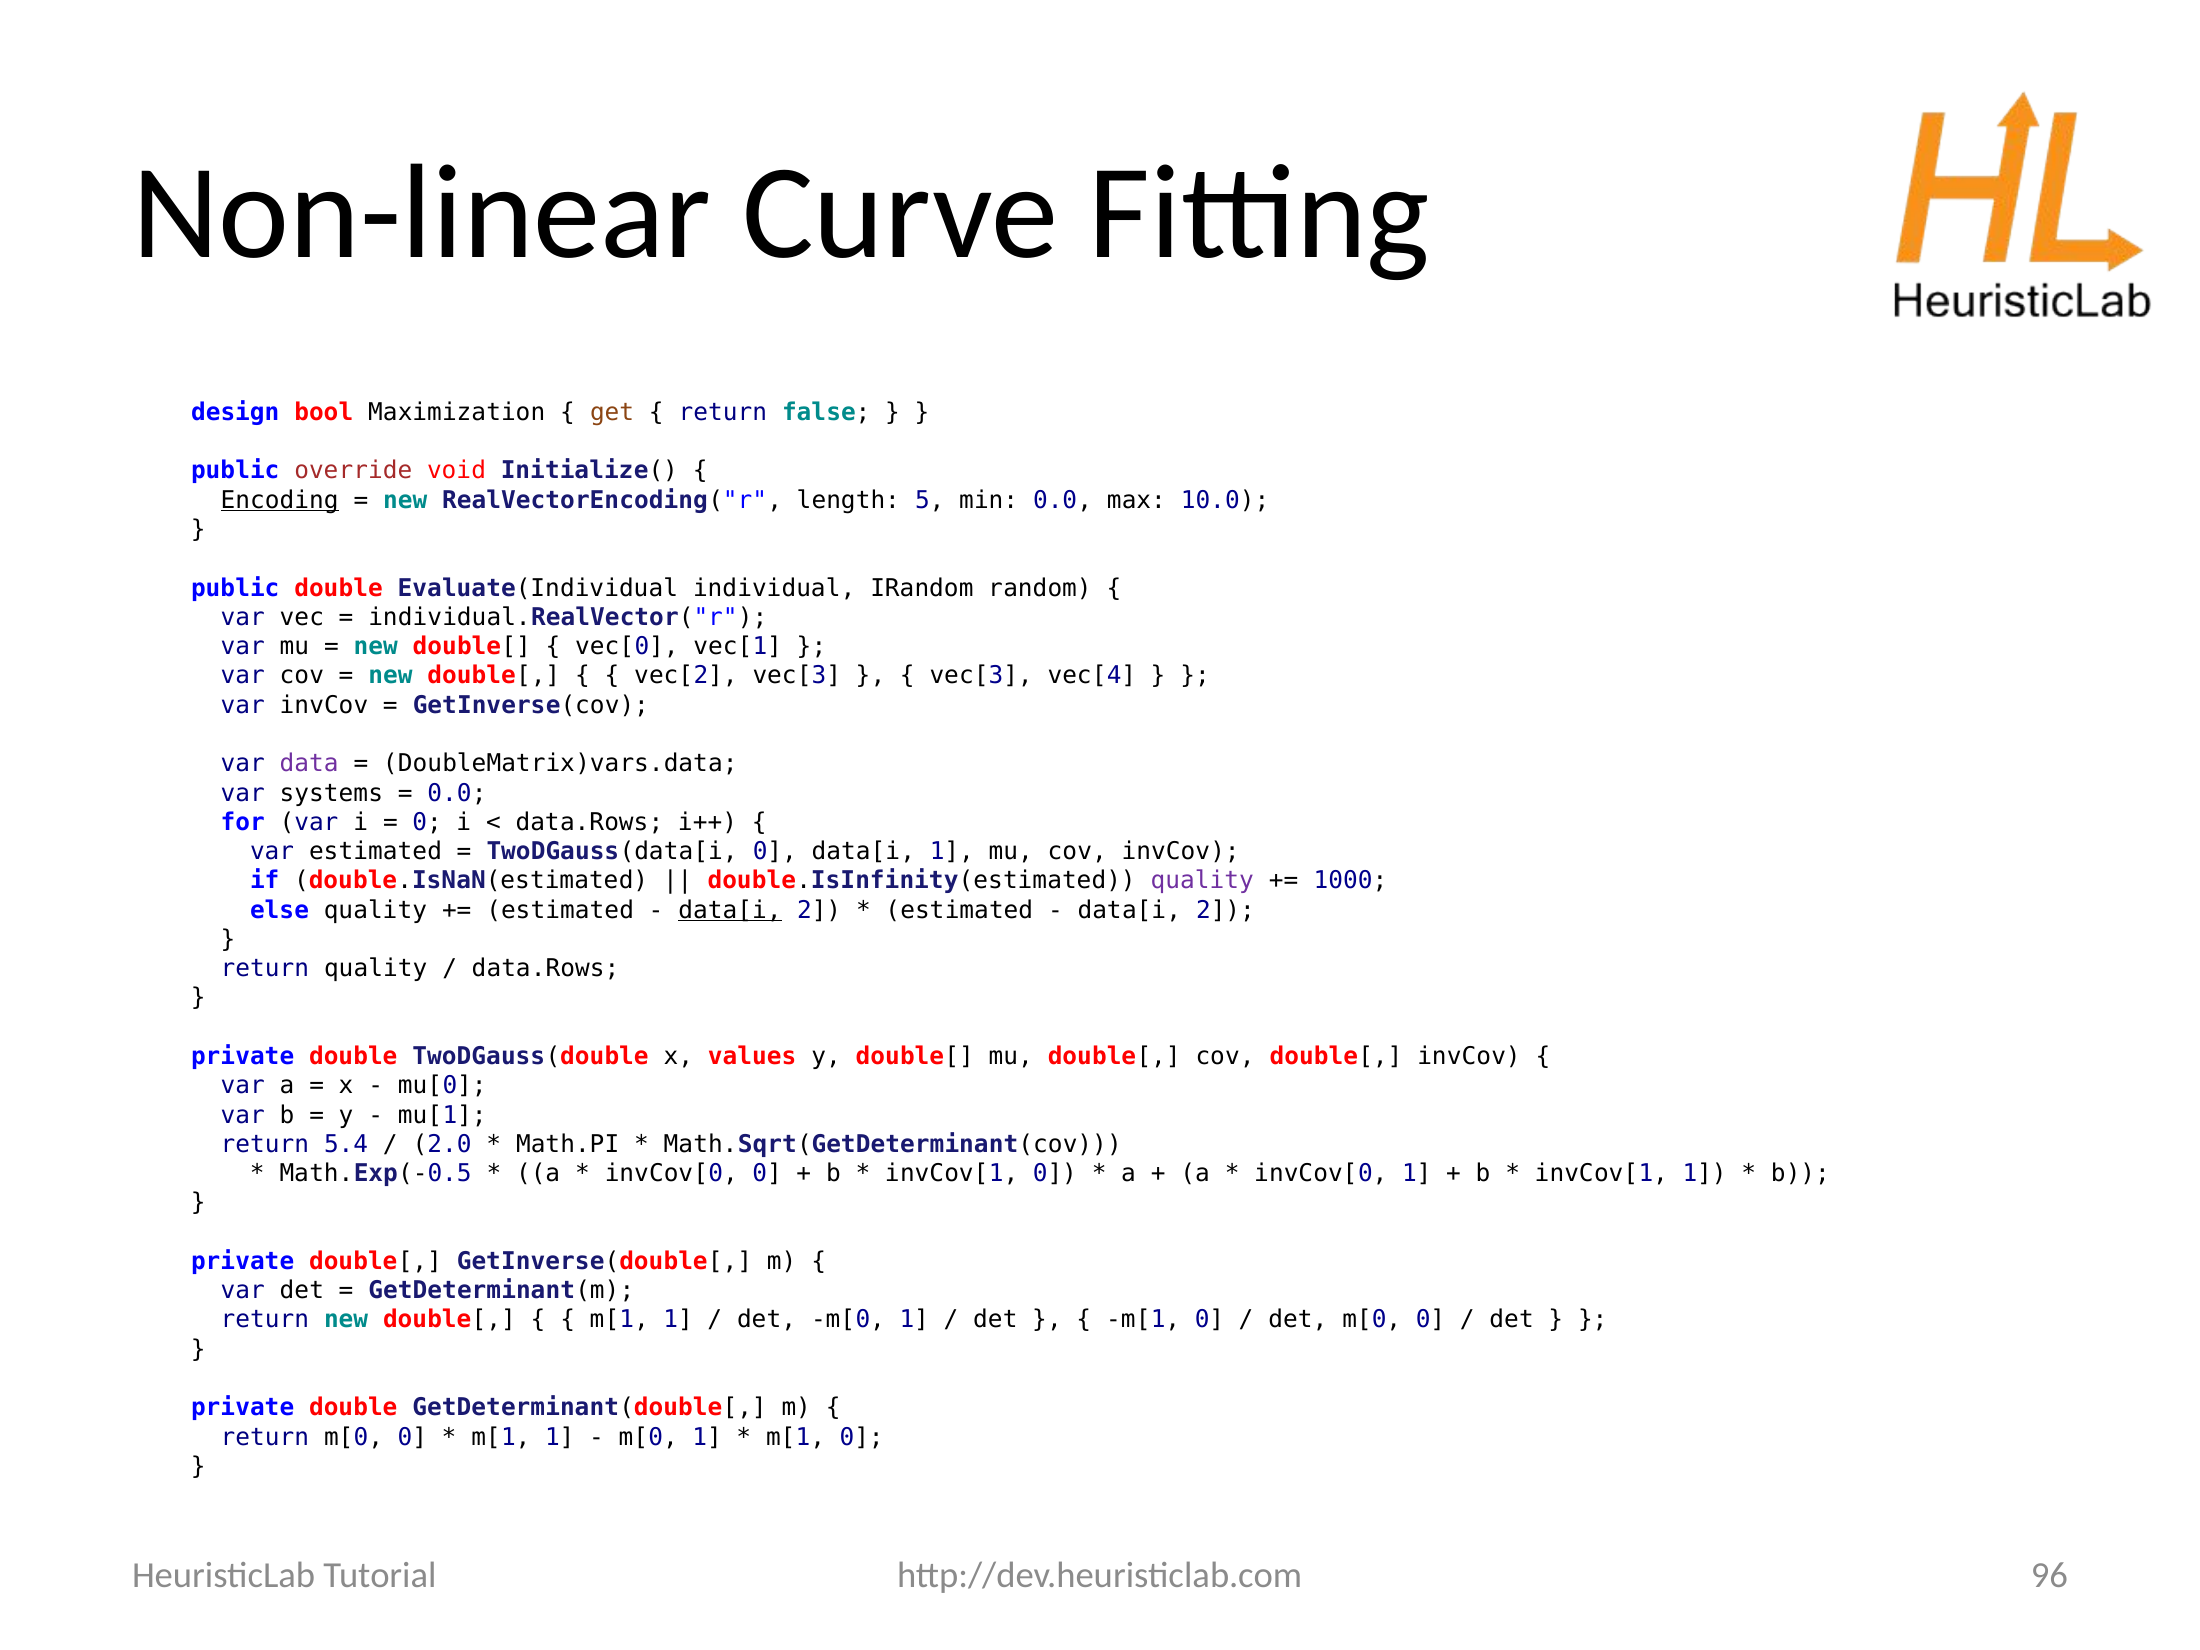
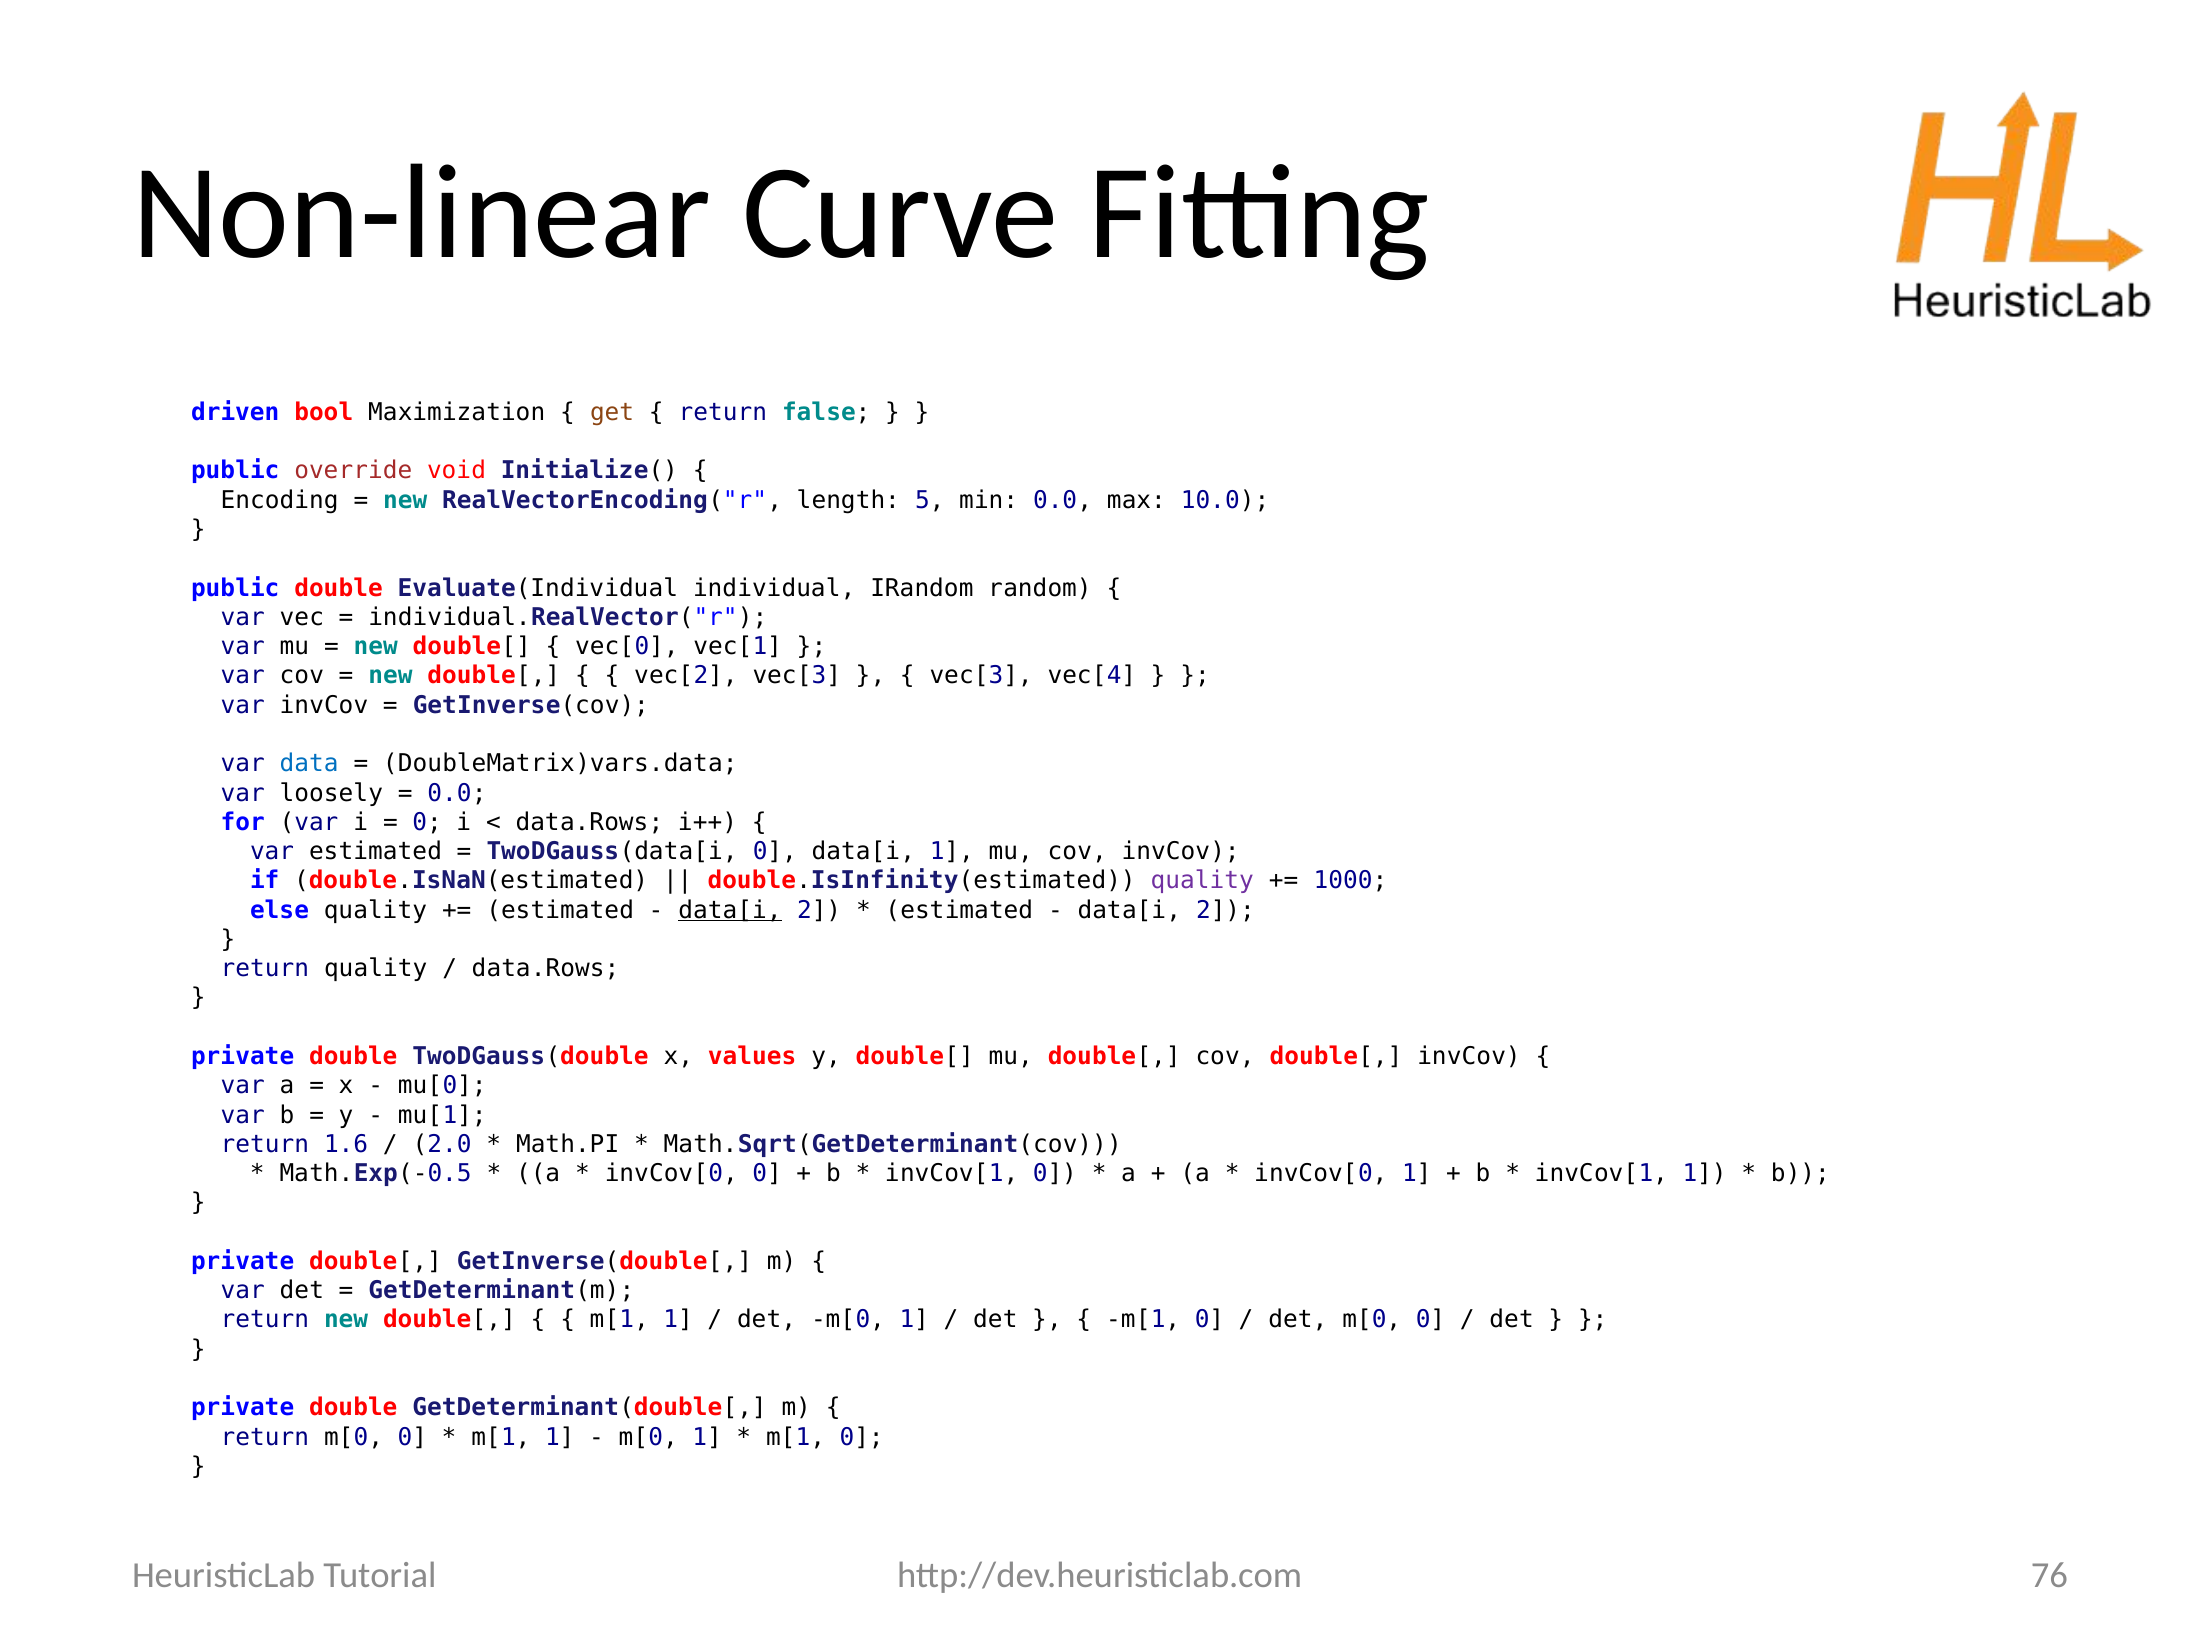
design: design -> driven
Encoding underline: present -> none
data colour: purple -> blue
systems: systems -> loosely
5.4: 5.4 -> 1.6
96: 96 -> 76
